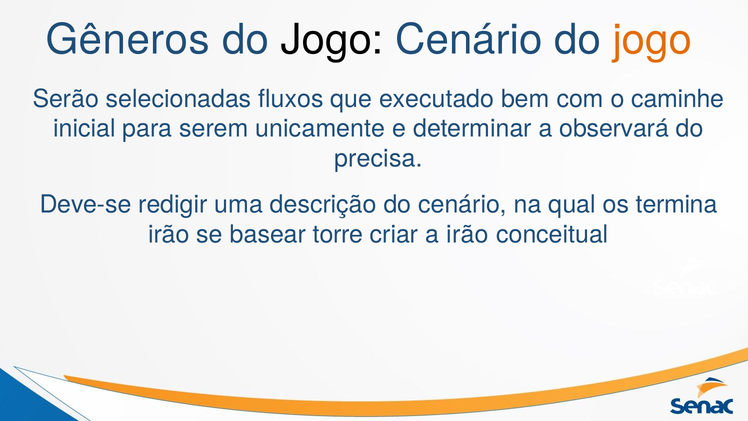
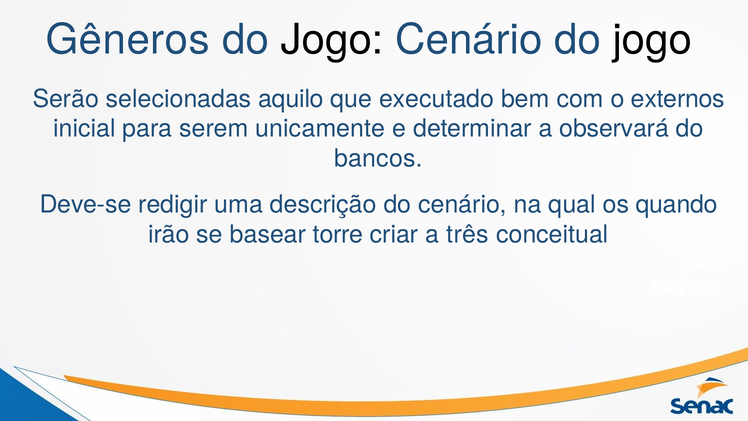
jogo at (652, 40) colour: orange -> black
fluxos: fluxos -> aquilo
caminhe: caminhe -> externos
precisa: precisa -> bancos
termina: termina -> quando
a irão: irão -> três
